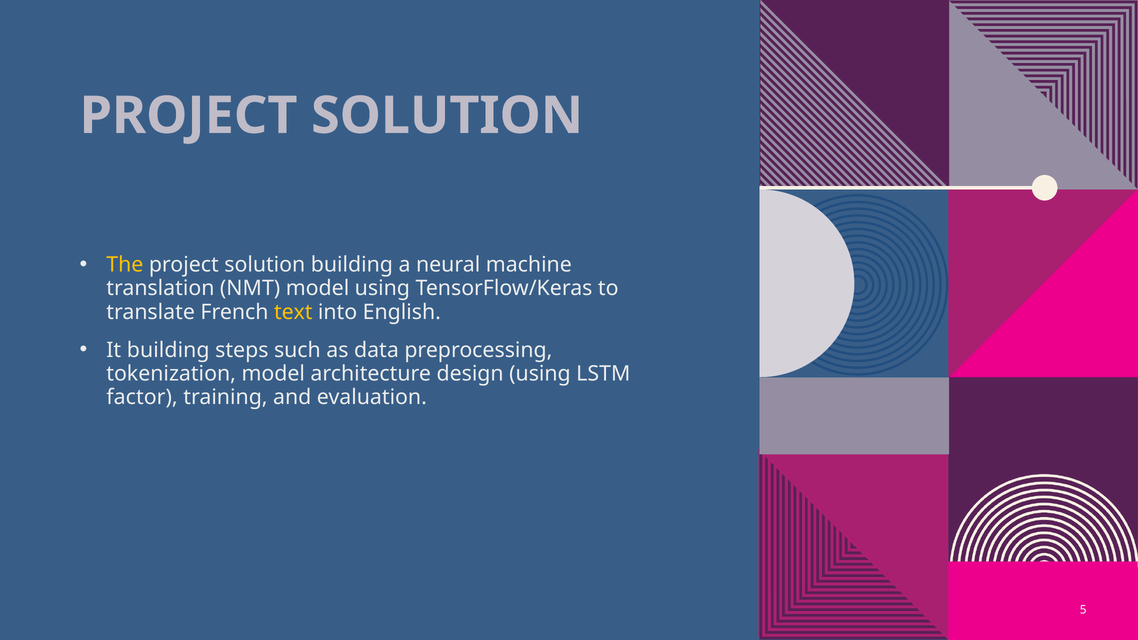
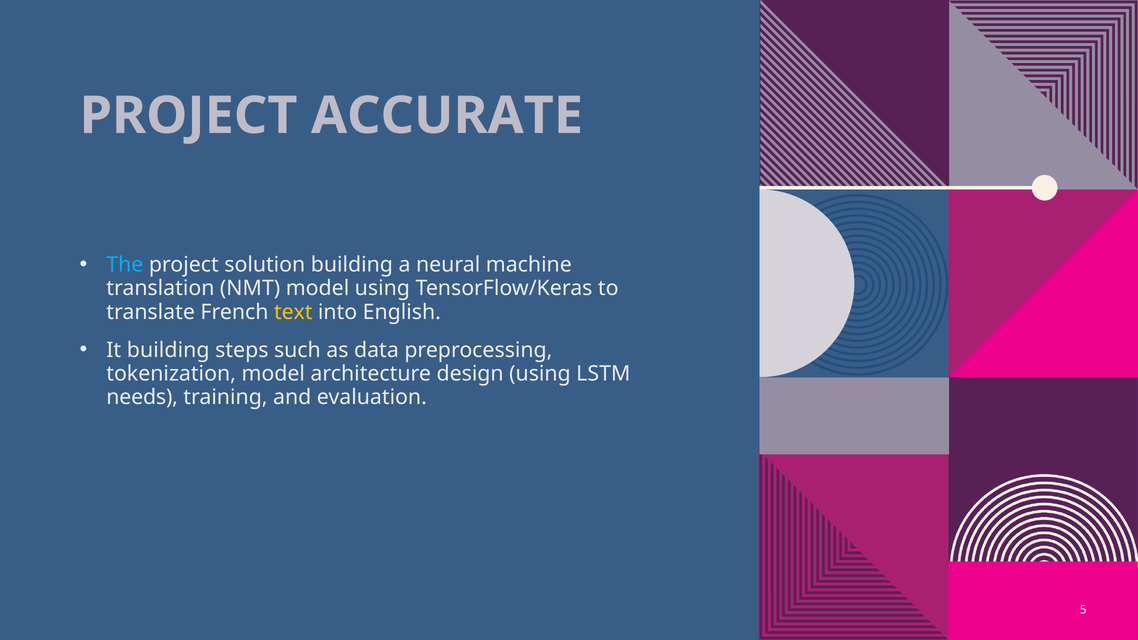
SOLUTION at (447, 116): SOLUTION -> ACCURATE
The colour: yellow -> light blue
factor: factor -> needs
